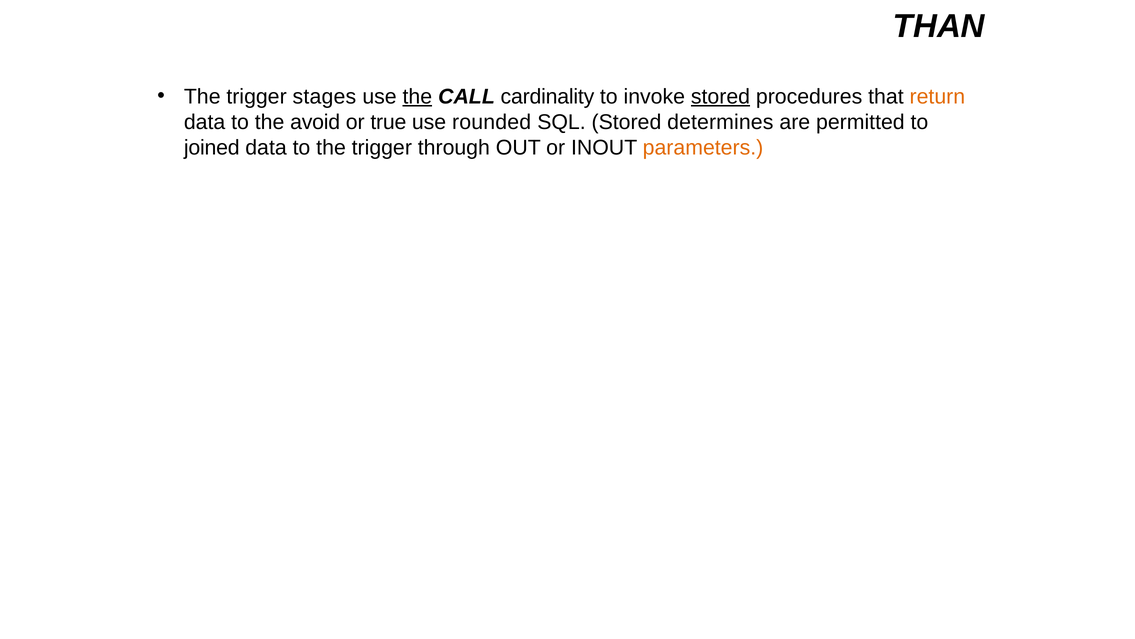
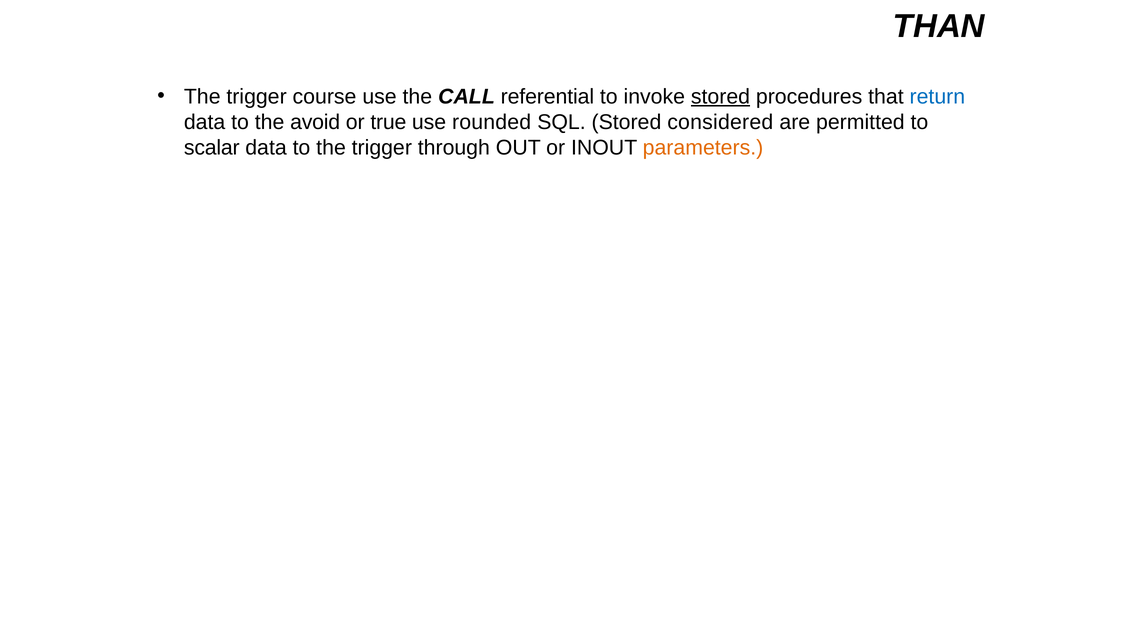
stages: stages -> course
the at (417, 96) underline: present -> none
cardinality: cardinality -> referential
return colour: orange -> blue
determines: determines -> considered
joined: joined -> scalar
